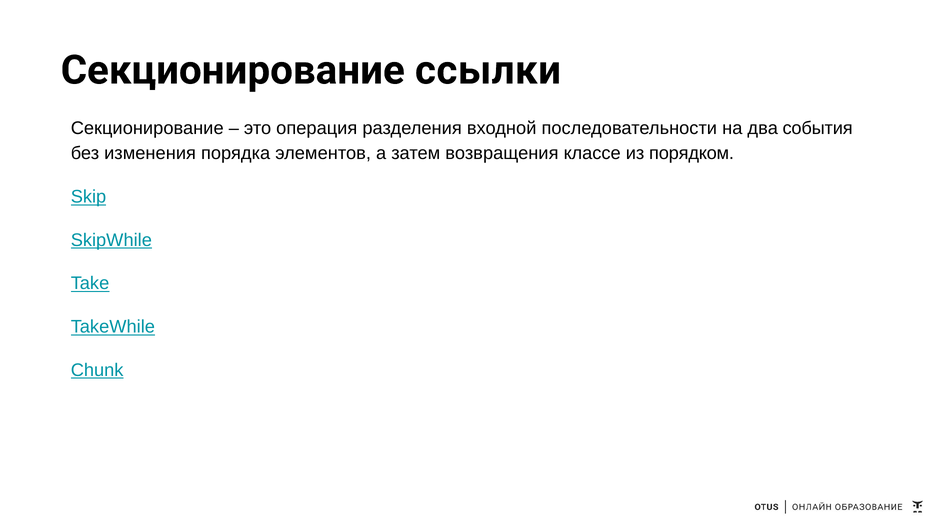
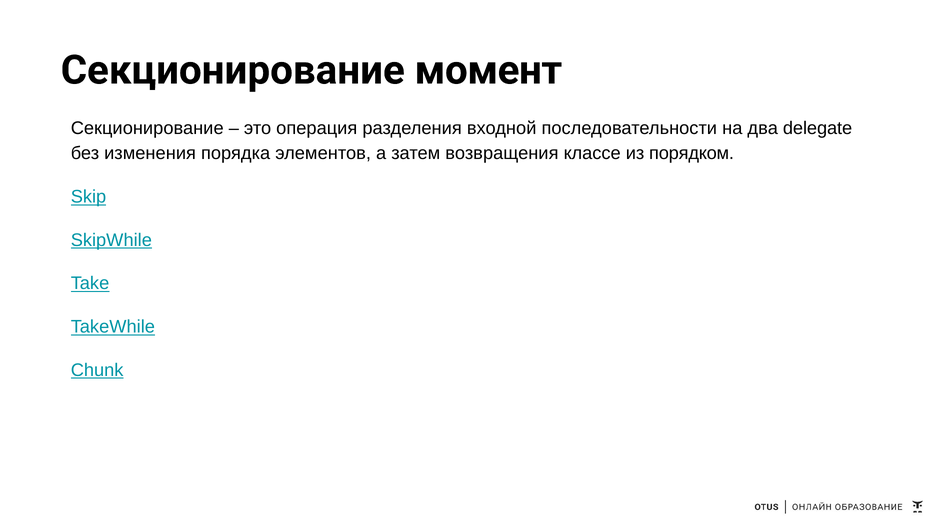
ссылки: ссылки -> момент
события: события -> delegate
